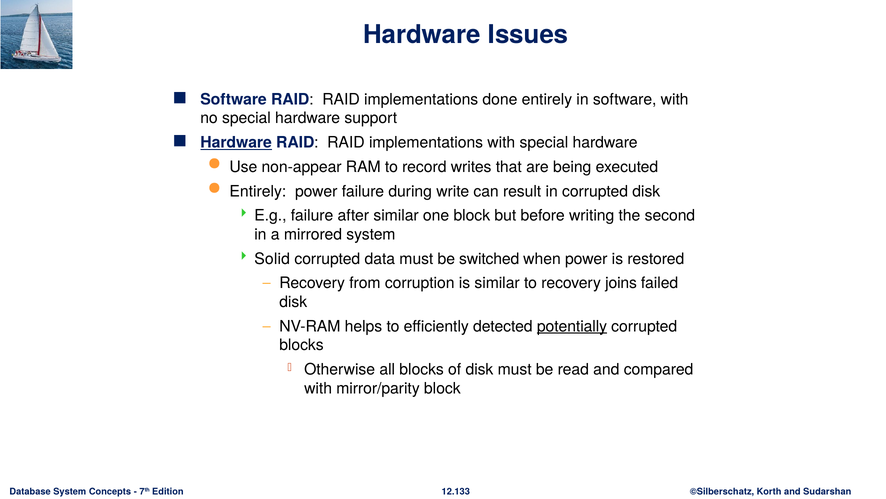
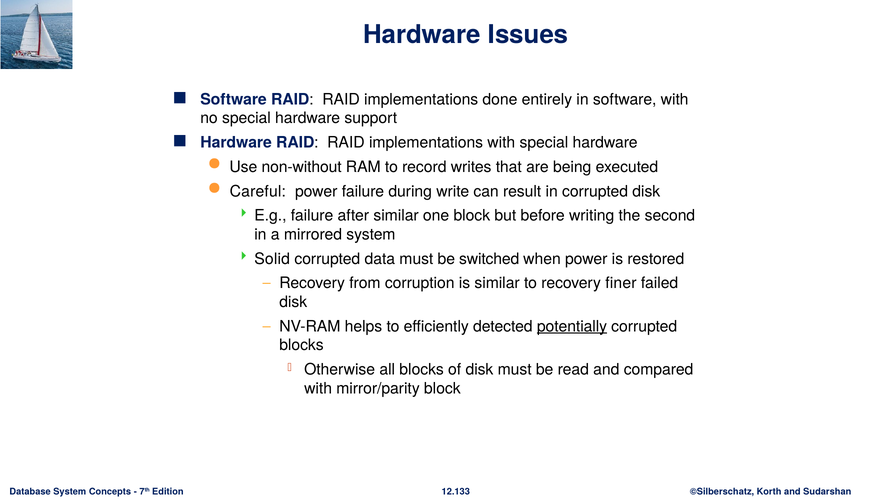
Hardware at (236, 142) underline: present -> none
non-appear: non-appear -> non-without
Entirely at (258, 191): Entirely -> Careful
joins: joins -> finer
